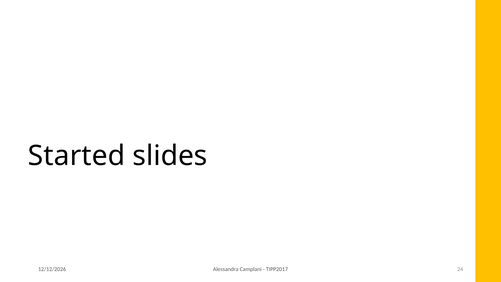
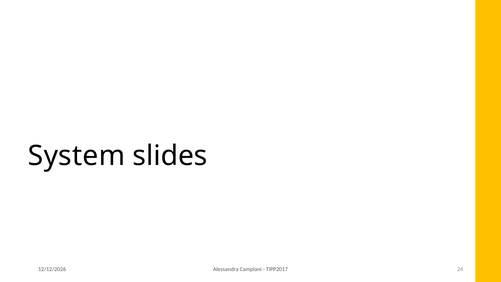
Started: Started -> System
